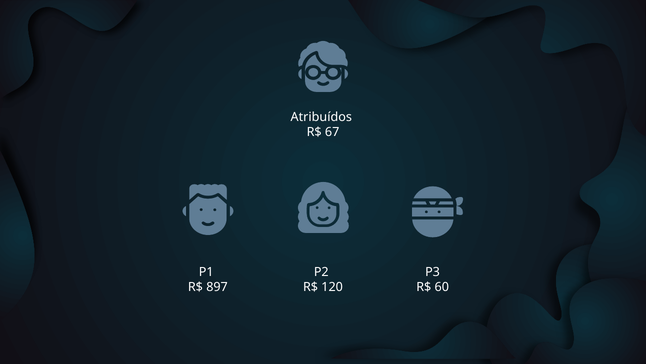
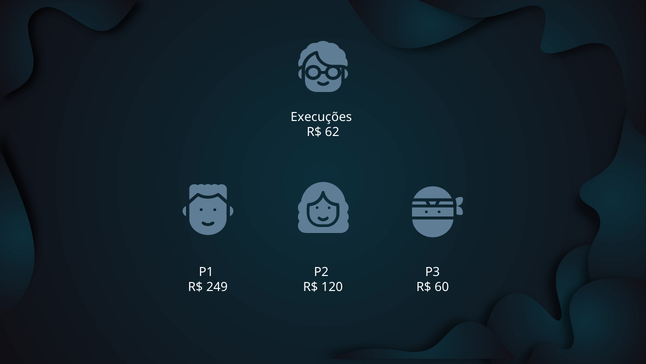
Atribuídos: Atribuídos -> Execuções
67: 67 -> 62
897: 897 -> 249
